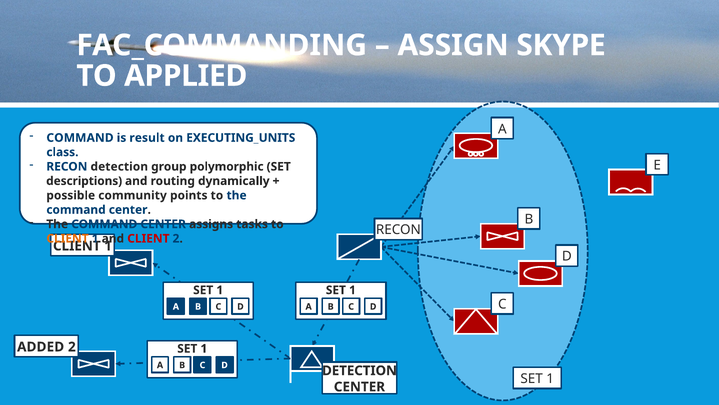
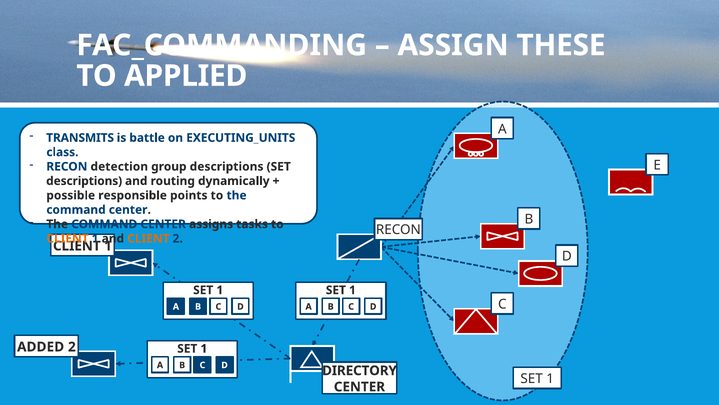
SKYPE: SKYPE -> THESE
COMMAND at (80, 138): COMMAND -> TRANSMITS
result: result -> battle
group polymorphic: polymorphic -> descriptions
community: community -> responsible
CLIENT at (148, 238) colour: red -> orange
DETECTION at (359, 370): DETECTION -> DIRECTORY
